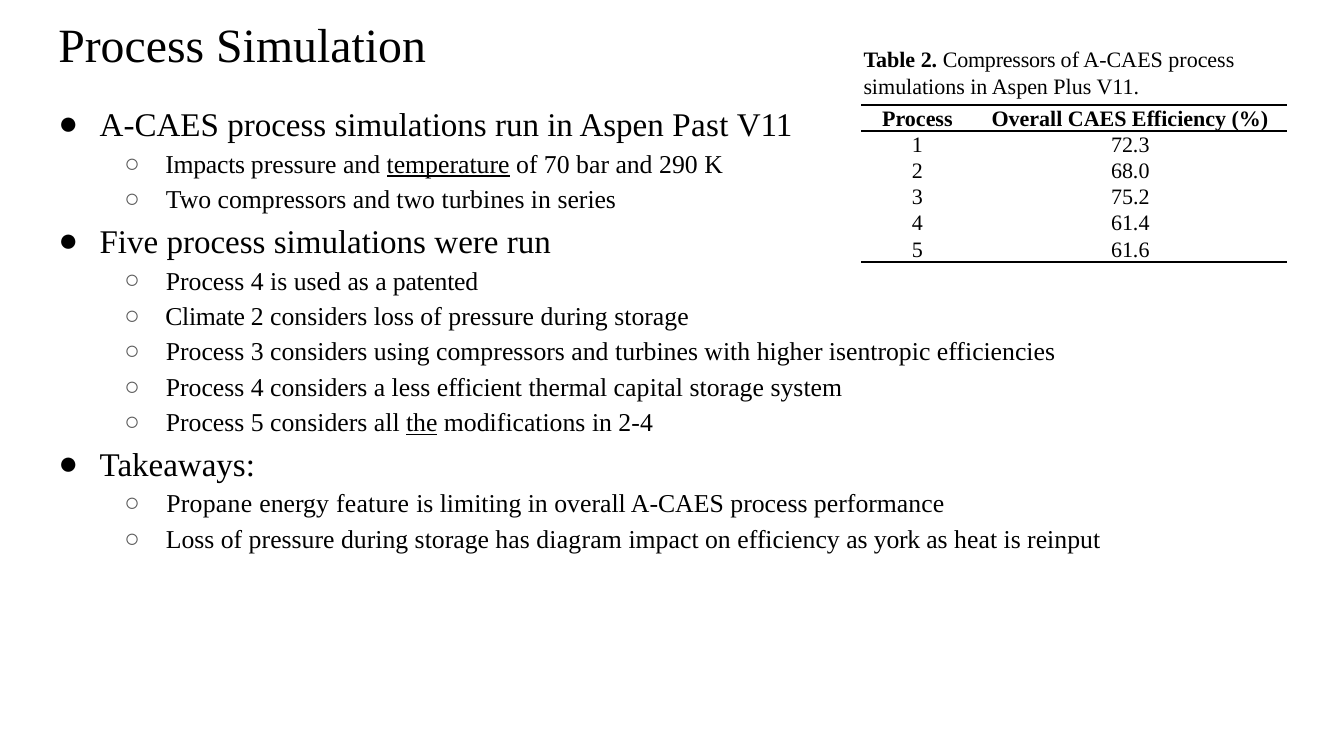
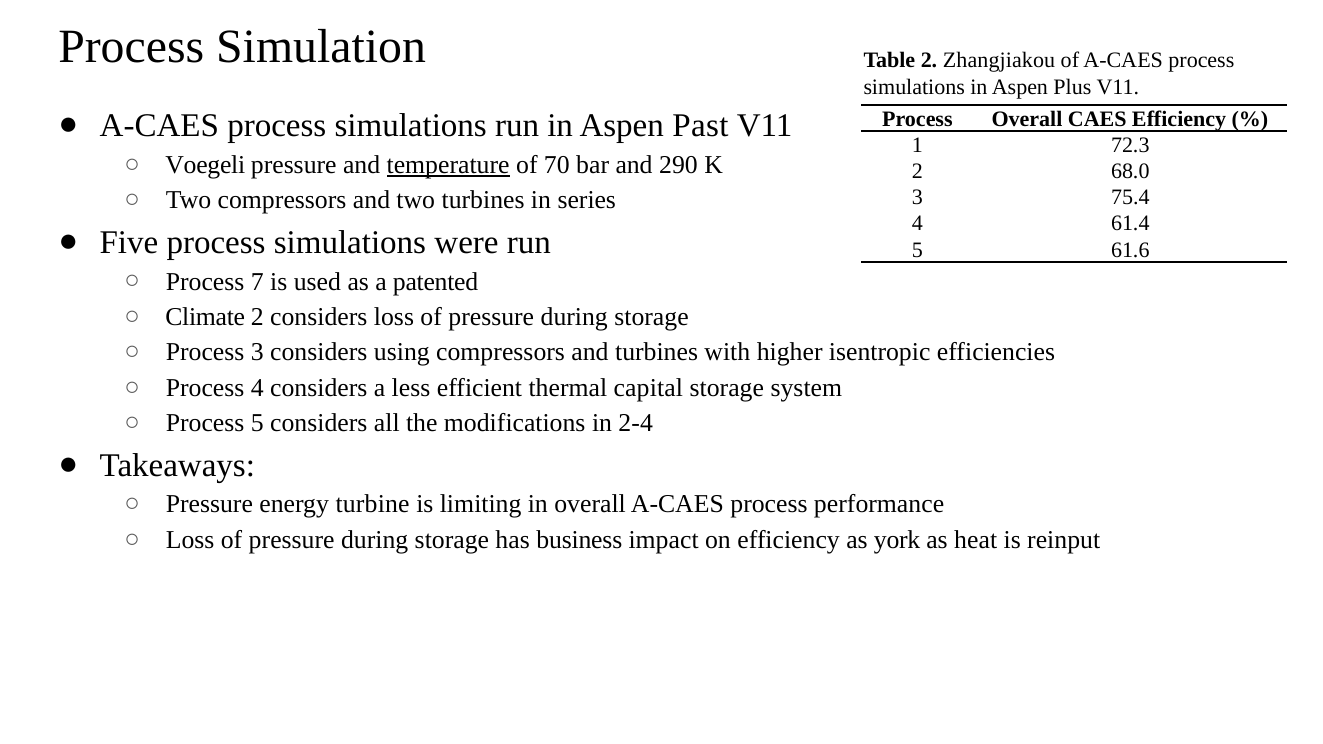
2 Compressors: Compressors -> Zhangjiakou
Impacts: Impacts -> Voegeli
75.2: 75.2 -> 75.4
4 at (257, 282): 4 -> 7
the underline: present -> none
Propane at (209, 505): Propane -> Pressure
feature: feature -> turbine
diagram: diagram -> business
